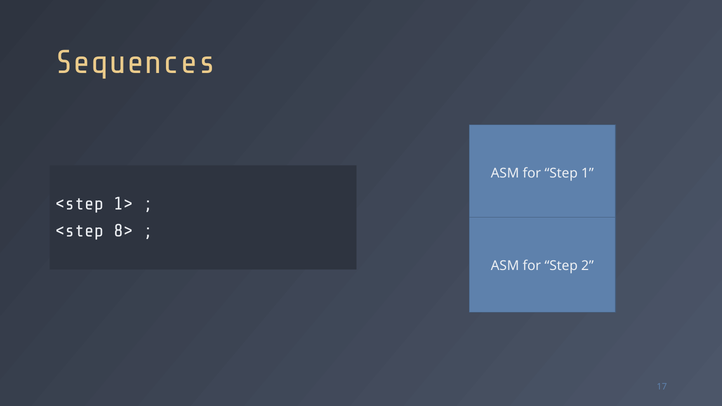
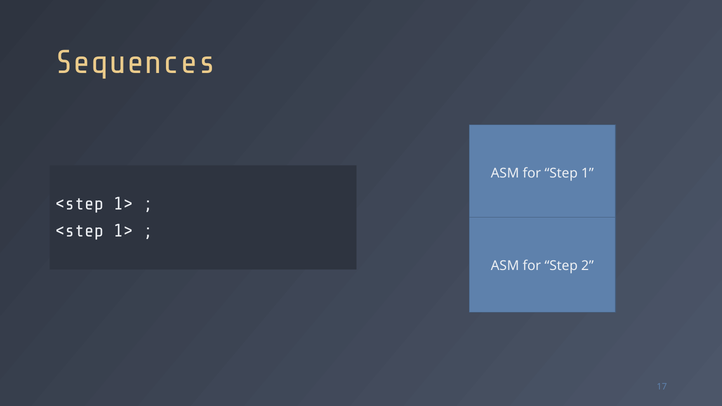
8> at (123, 231): 8> -> 1>
